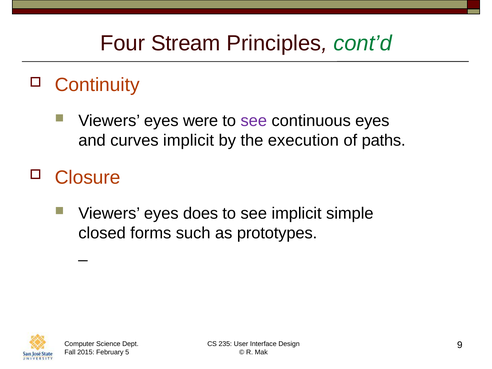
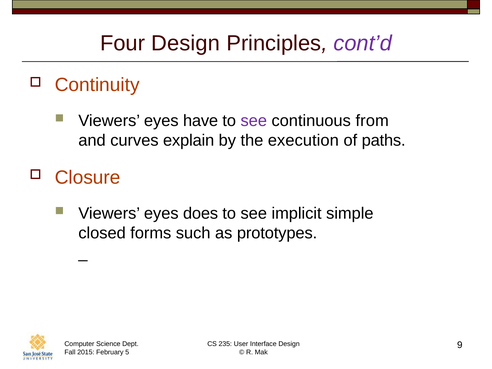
Four Stream: Stream -> Design
cont’d colour: green -> purple
were: were -> have
continuous eyes: eyes -> from
curves implicit: implicit -> explain
